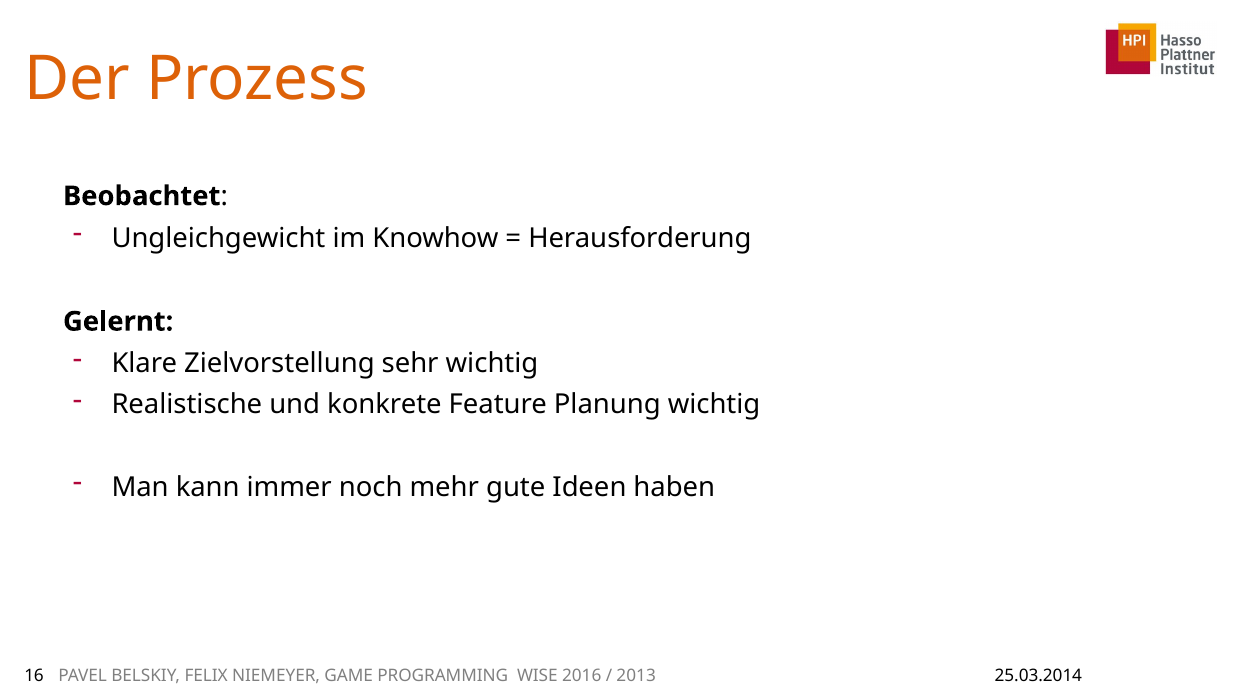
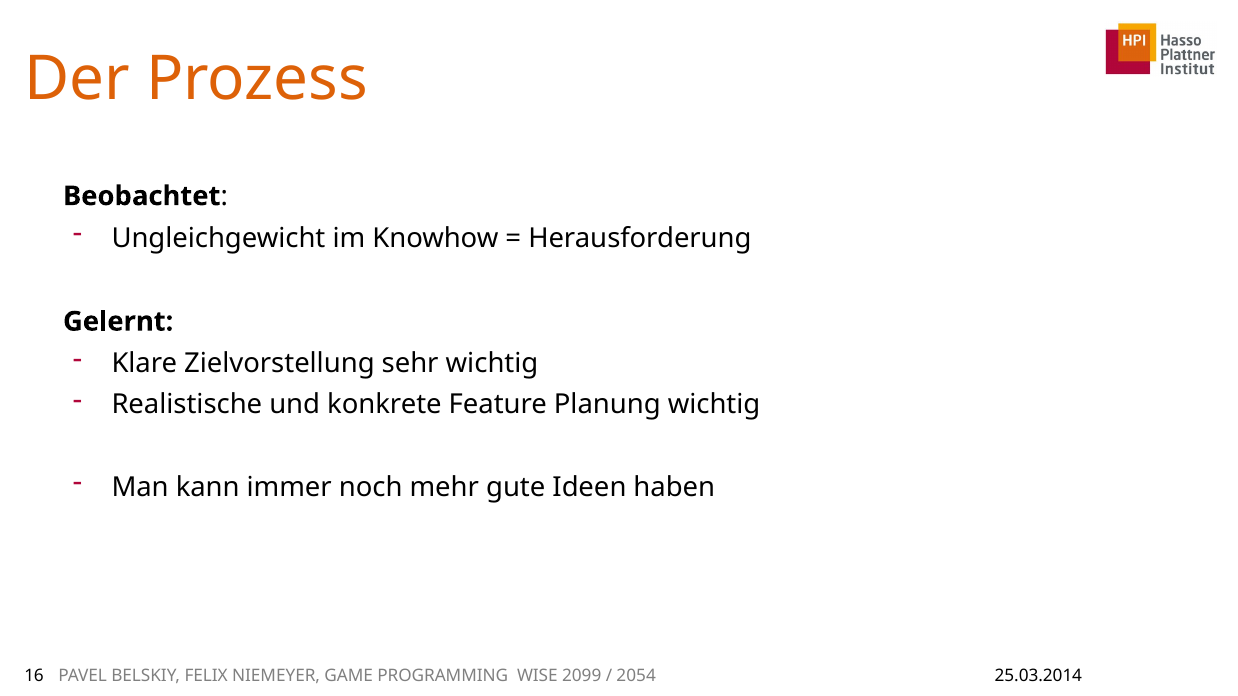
2016: 2016 -> 2099
2013: 2013 -> 2054
